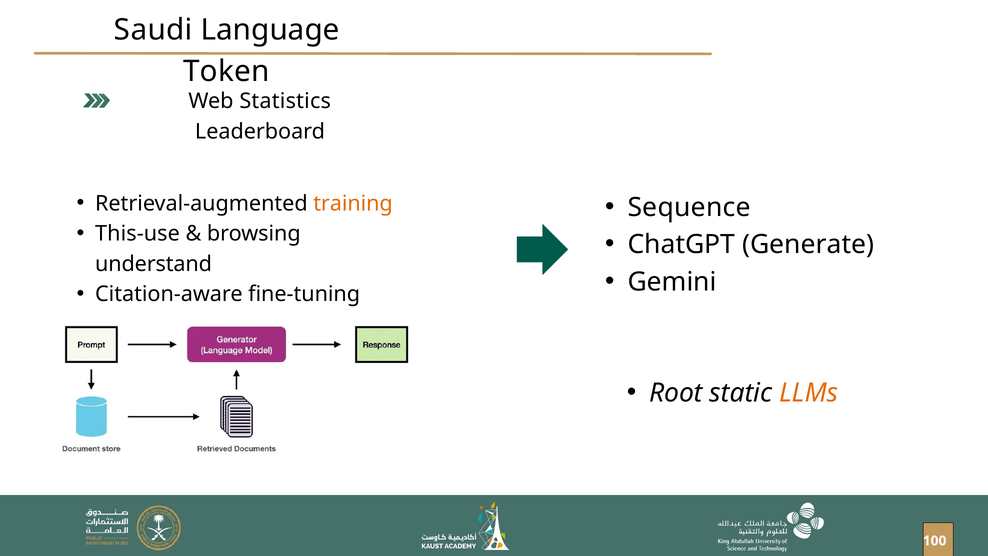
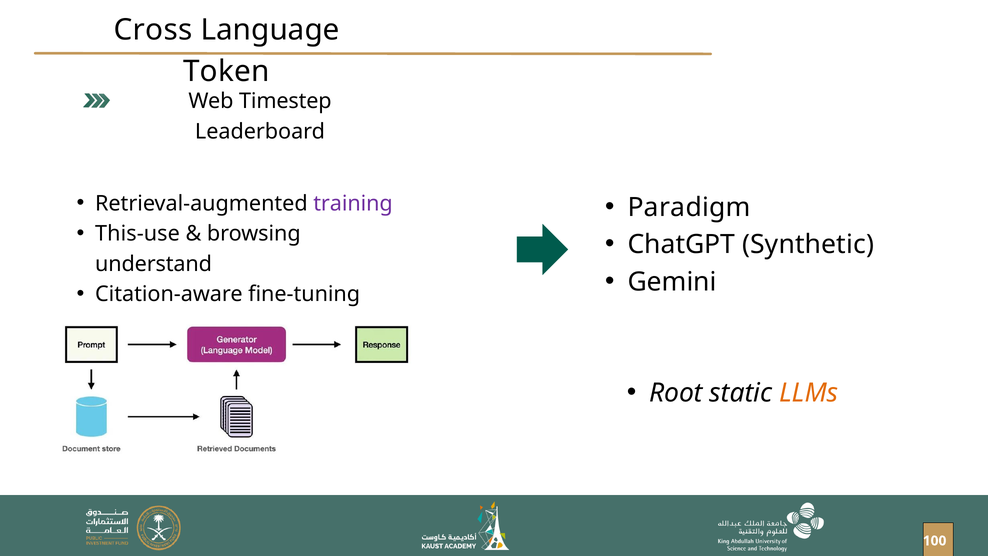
Saudi: Saudi -> Cross
Statistics: Statistics -> Timestep
training colour: orange -> purple
Sequence: Sequence -> Paradigm
Generate: Generate -> Synthetic
